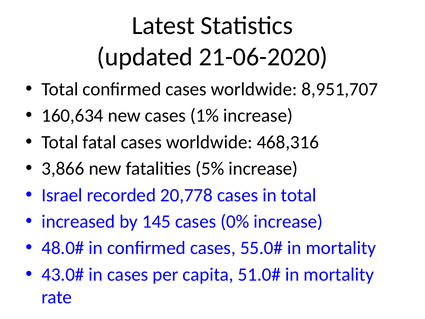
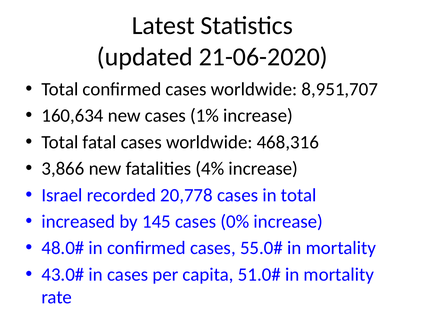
5%: 5% -> 4%
